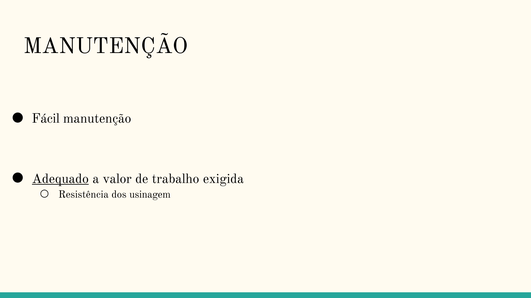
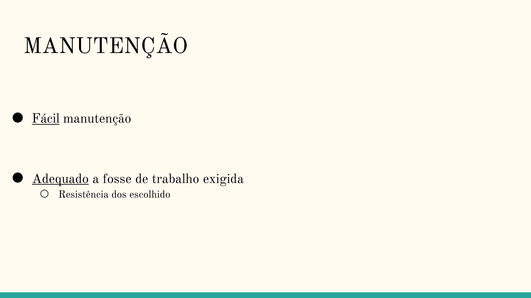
Fácil underline: none -> present
valor: valor -> fosse
usinagem: usinagem -> escolhido
